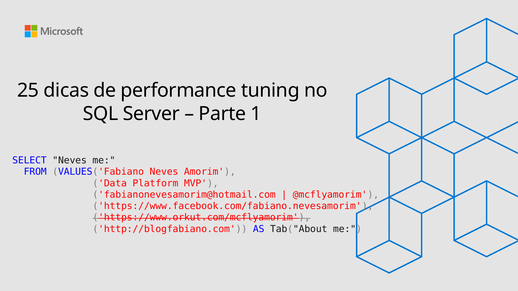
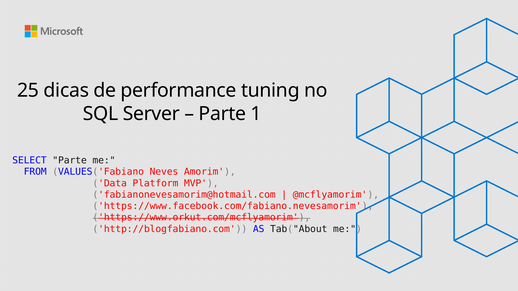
SELECT Neves: Neves -> Parte
